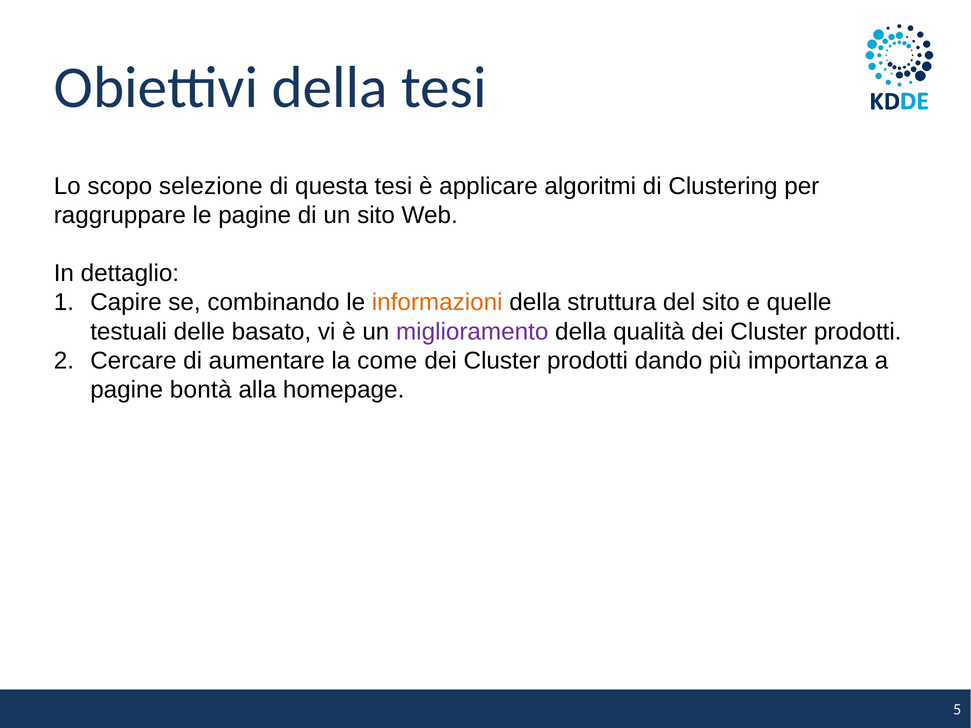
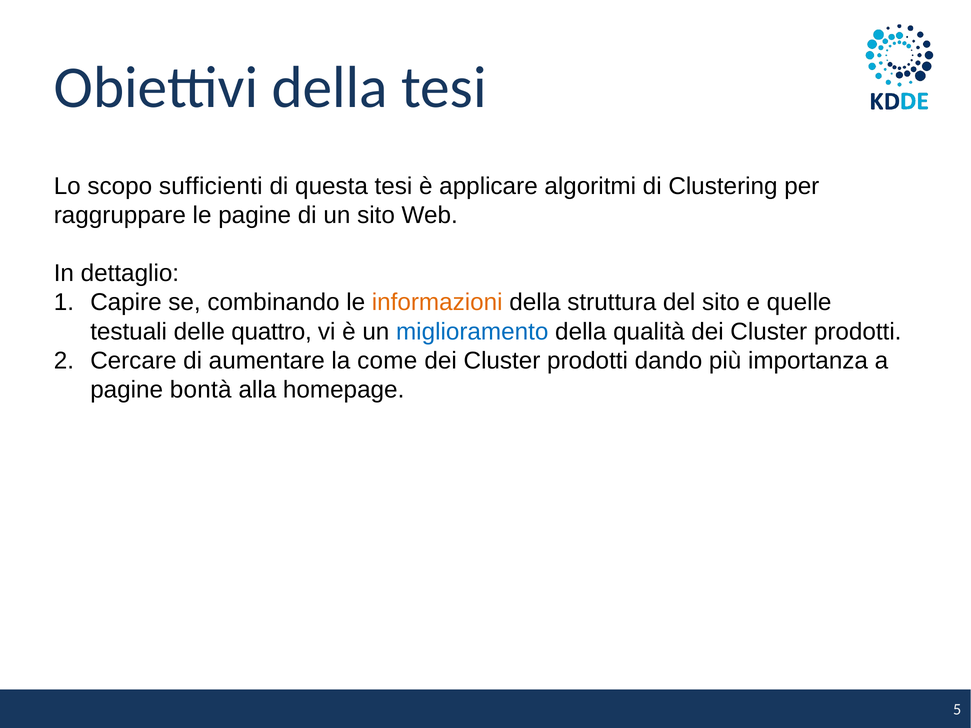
selezione: selezione -> sufficienti
basato: basato -> quattro
miglioramento colour: purple -> blue
